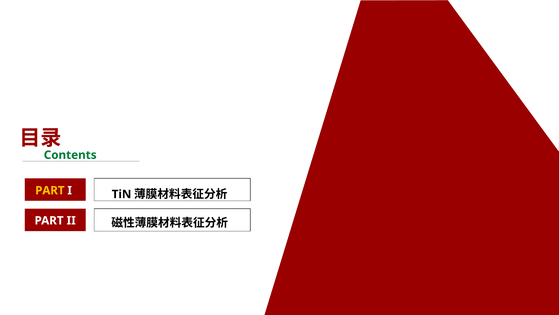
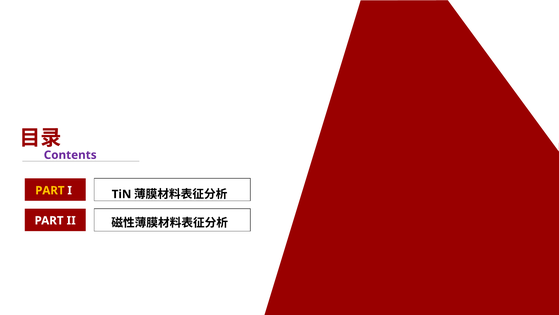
Contents colour: green -> purple
